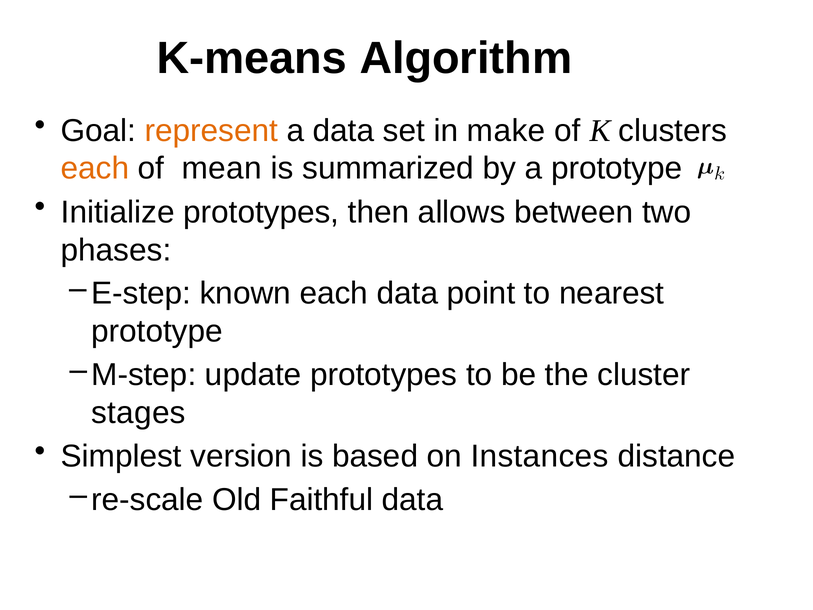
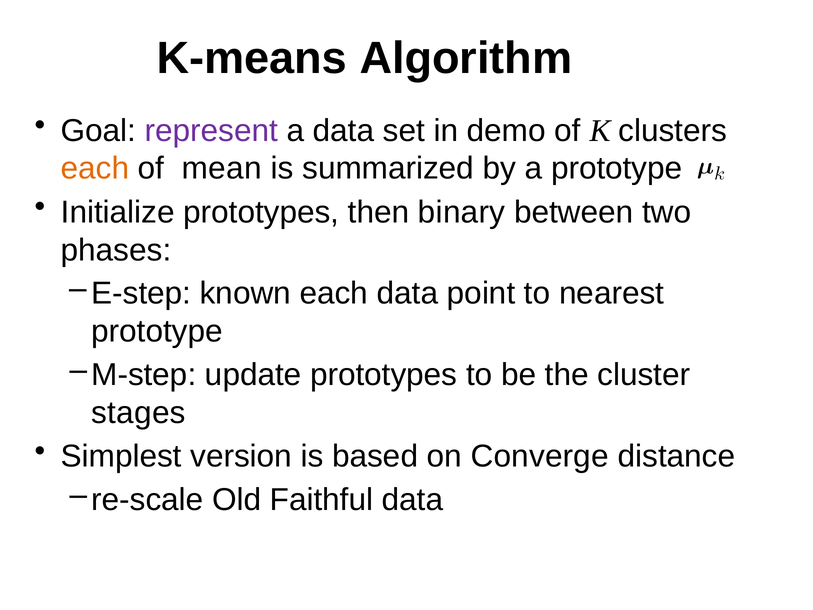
represent colour: orange -> purple
make: make -> demo
allows: allows -> binary
Instances: Instances -> Converge
